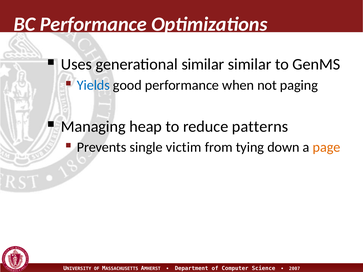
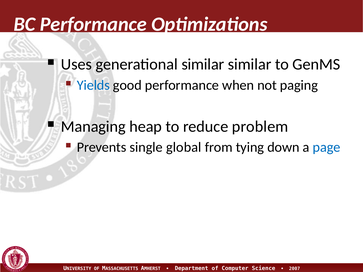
patterns: patterns -> problem
victim: victim -> global
page colour: orange -> blue
